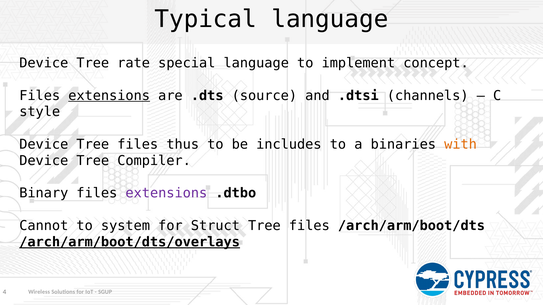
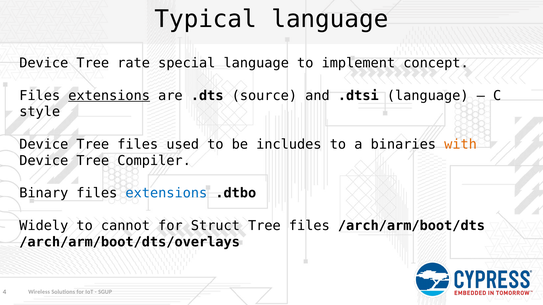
.dtsi channels: channels -> language
thus: thus -> used
extensions at (166, 193) colour: purple -> blue
Cannot: Cannot -> Widely
system: system -> cannot
/arch/arm/boot/dts/overlays underline: present -> none
